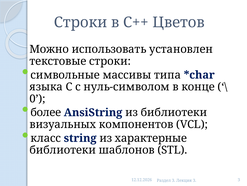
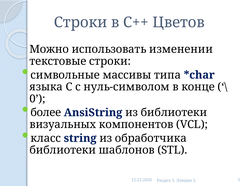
установлен: установлен -> изменении
характерные: характерные -> обработчика
